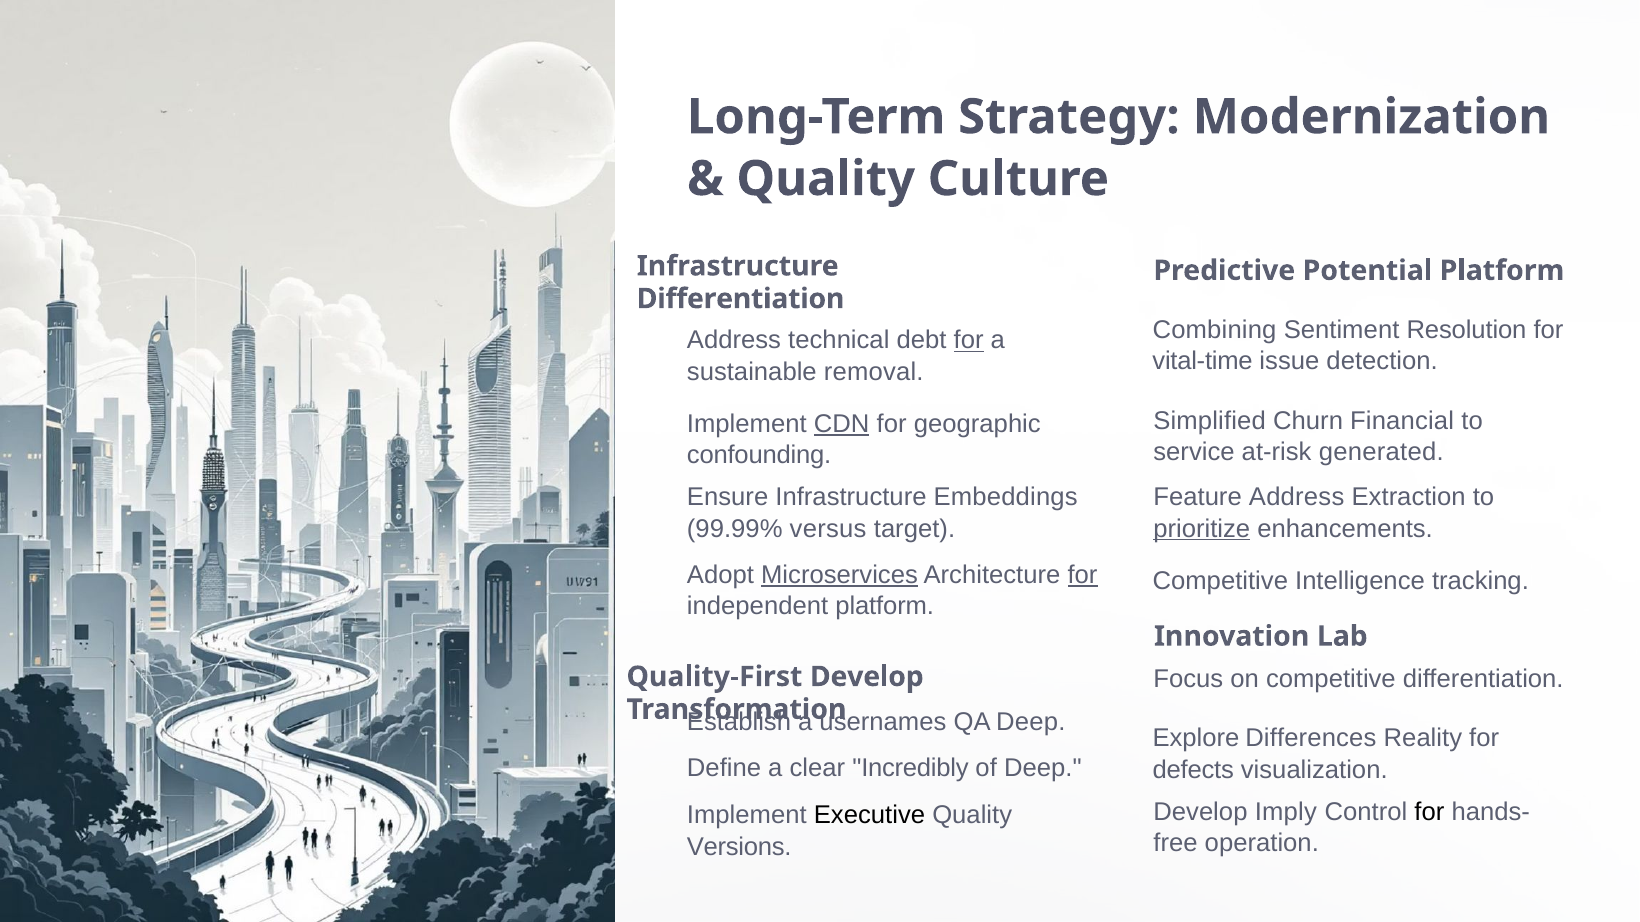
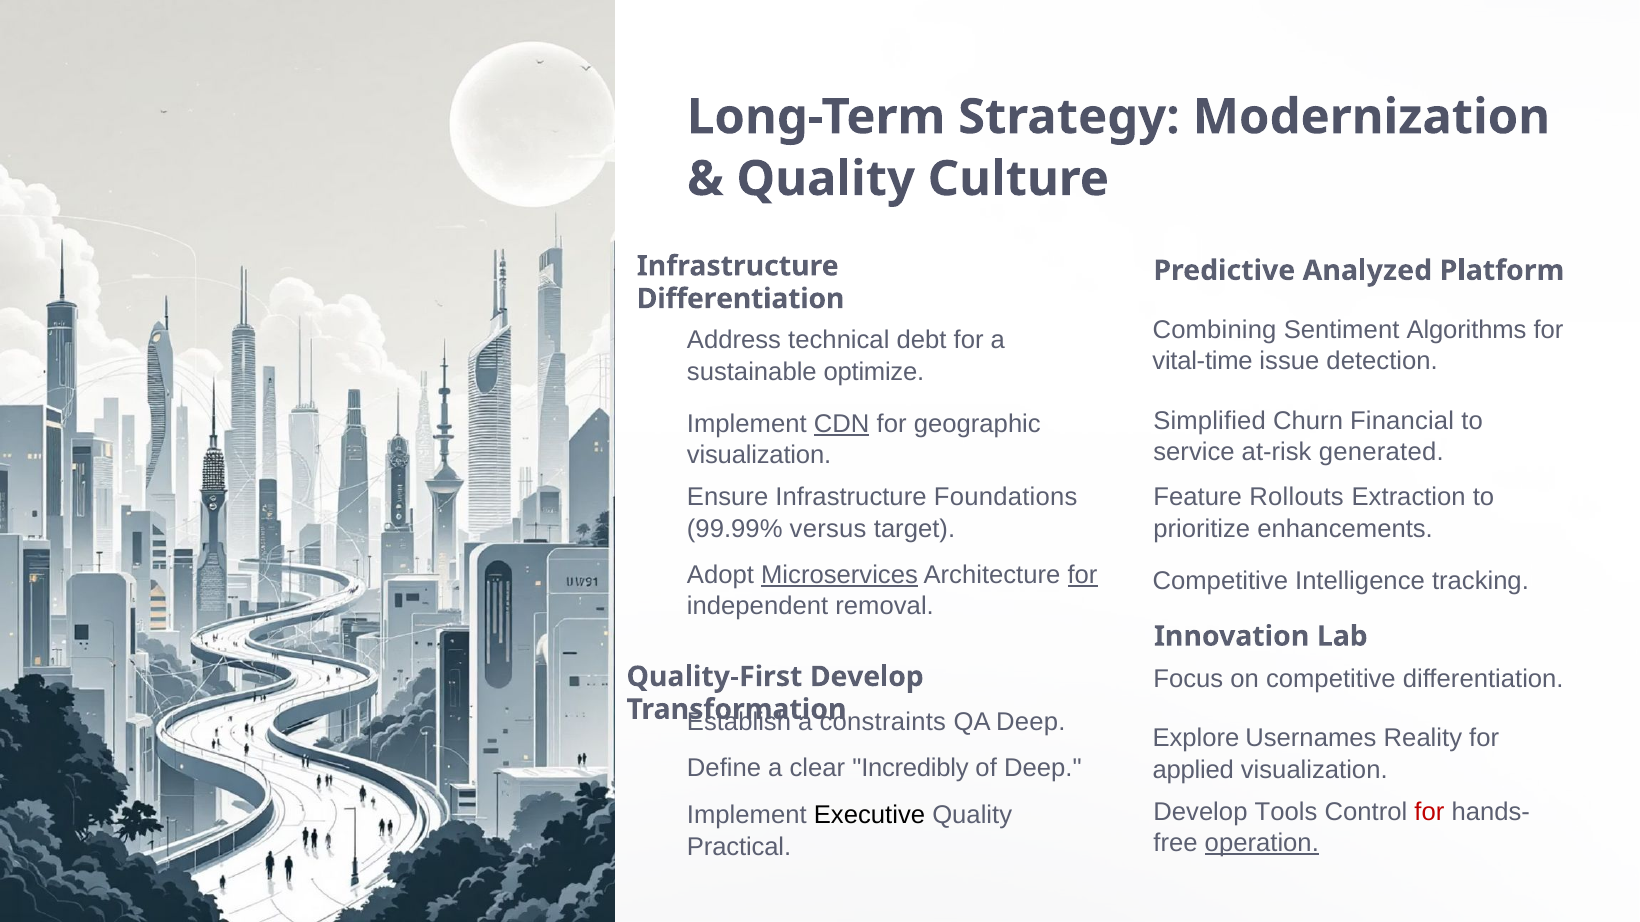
Potential: Potential -> Analyzed
Resolution: Resolution -> Algorithms
for at (969, 341) underline: present -> none
removal: removal -> optimize
confounding at (759, 456): confounding -> visualization
Embeddings: Embeddings -> Foundations
Feature Address: Address -> Rollouts
prioritize underline: present -> none
independent platform: platform -> removal
usernames: usernames -> constraints
Differences: Differences -> Usernames
defects: defects -> applied
Imply: Imply -> Tools
for at (1429, 812) colour: black -> red
operation underline: none -> present
Versions: Versions -> Practical
